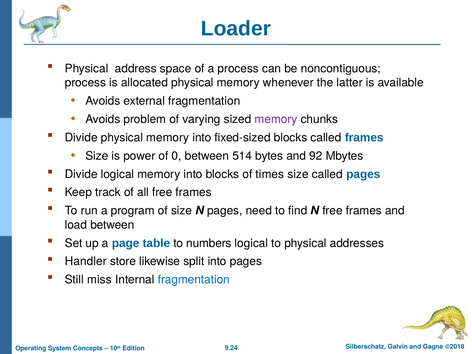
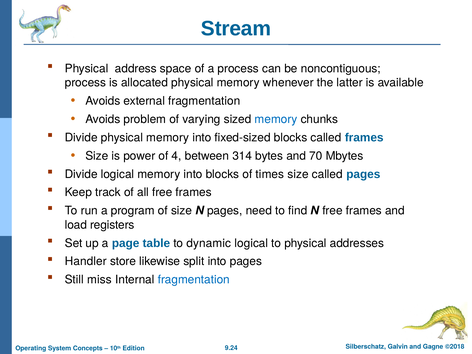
Loader: Loader -> Stream
memory at (276, 119) colour: purple -> blue
0: 0 -> 4
514: 514 -> 314
92: 92 -> 70
load between: between -> registers
numbers: numbers -> dynamic
